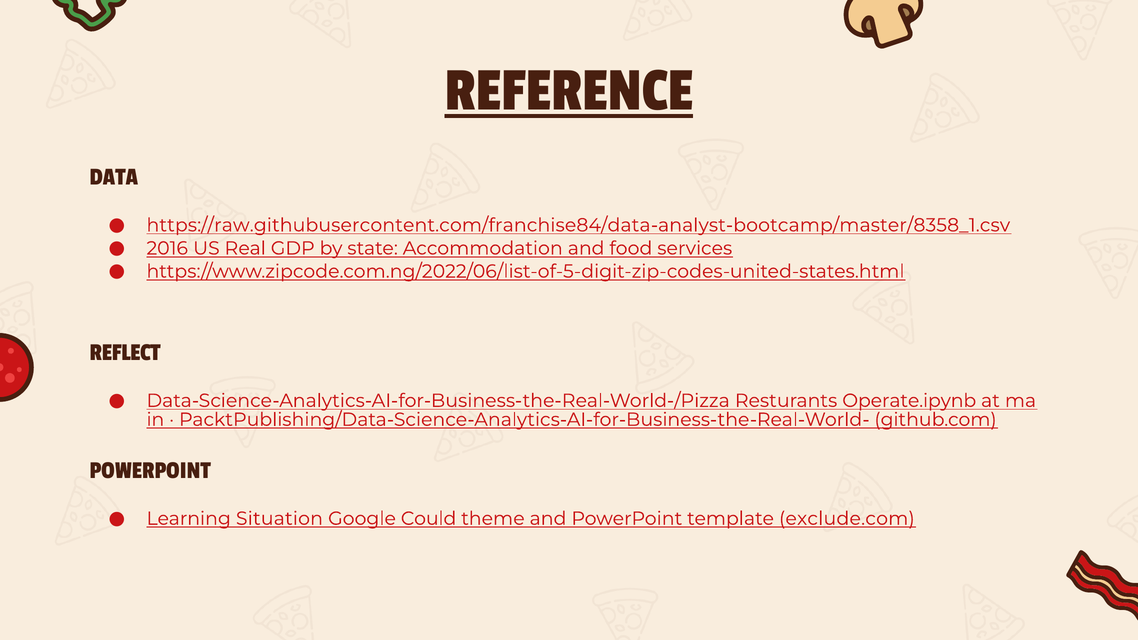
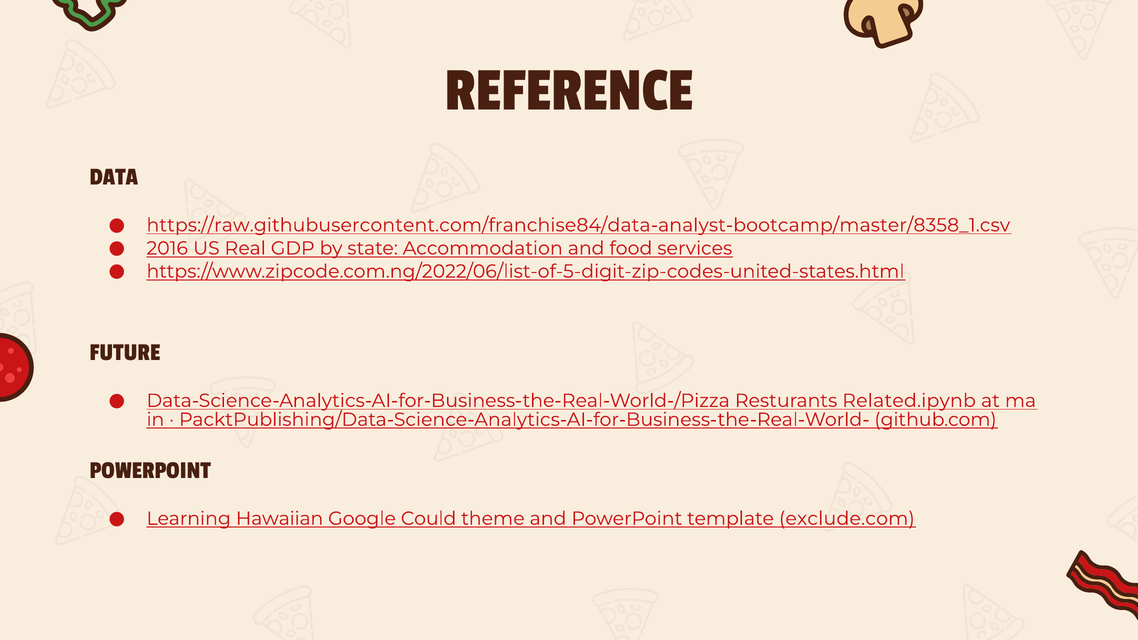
REFERENCE underline: present -> none
REFLECT: REFLECT -> FUTURE
Operate.ipynb: Operate.ipynb -> Related.ipynb
Situation: Situation -> Hawaiian
